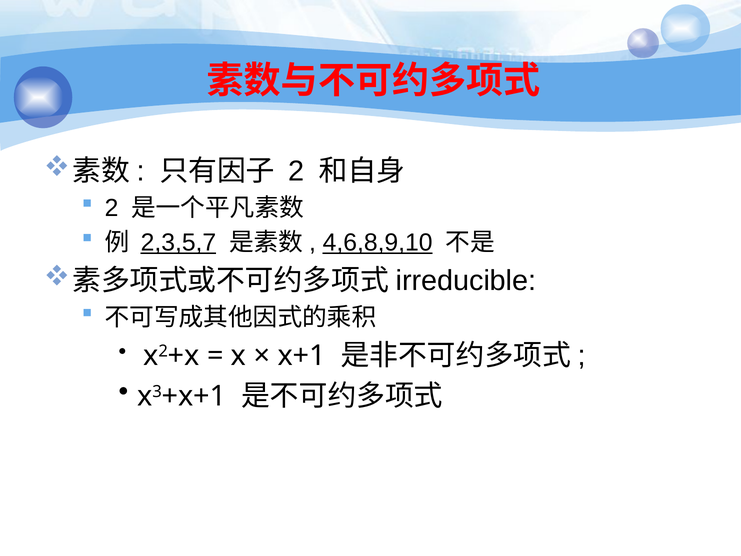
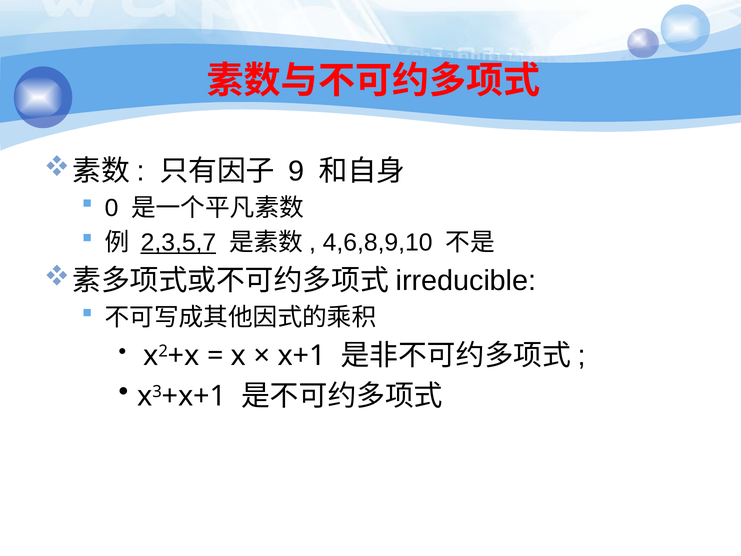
2 at (296, 171): 2 -> 9
2 at (112, 208): 2 -> 0
4,6,8,9,10 underline: present -> none
